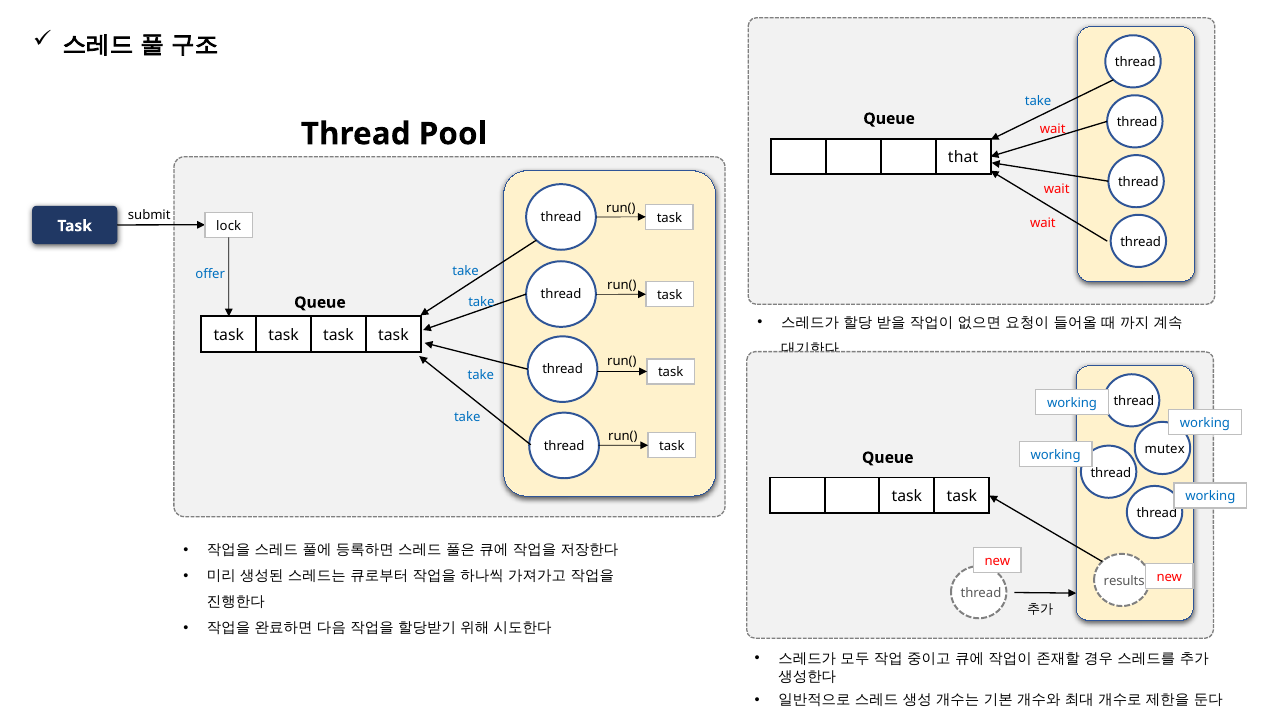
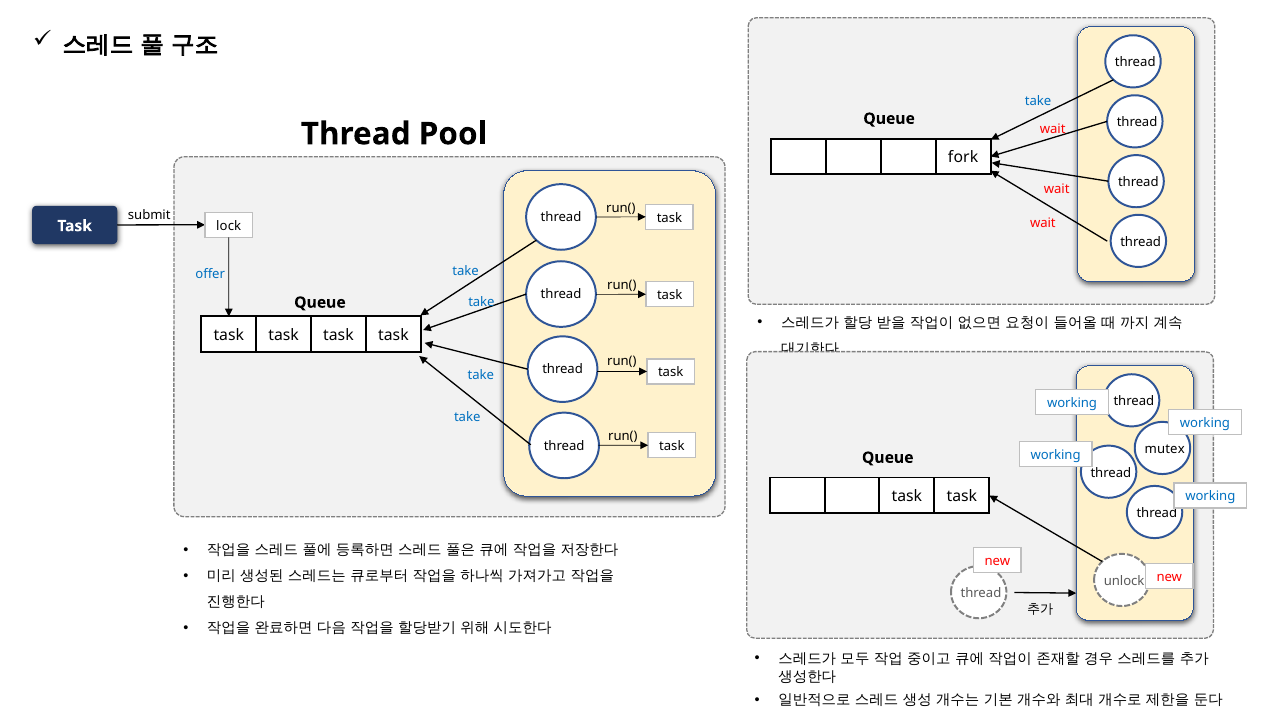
that: that -> fork
results: results -> unlock
